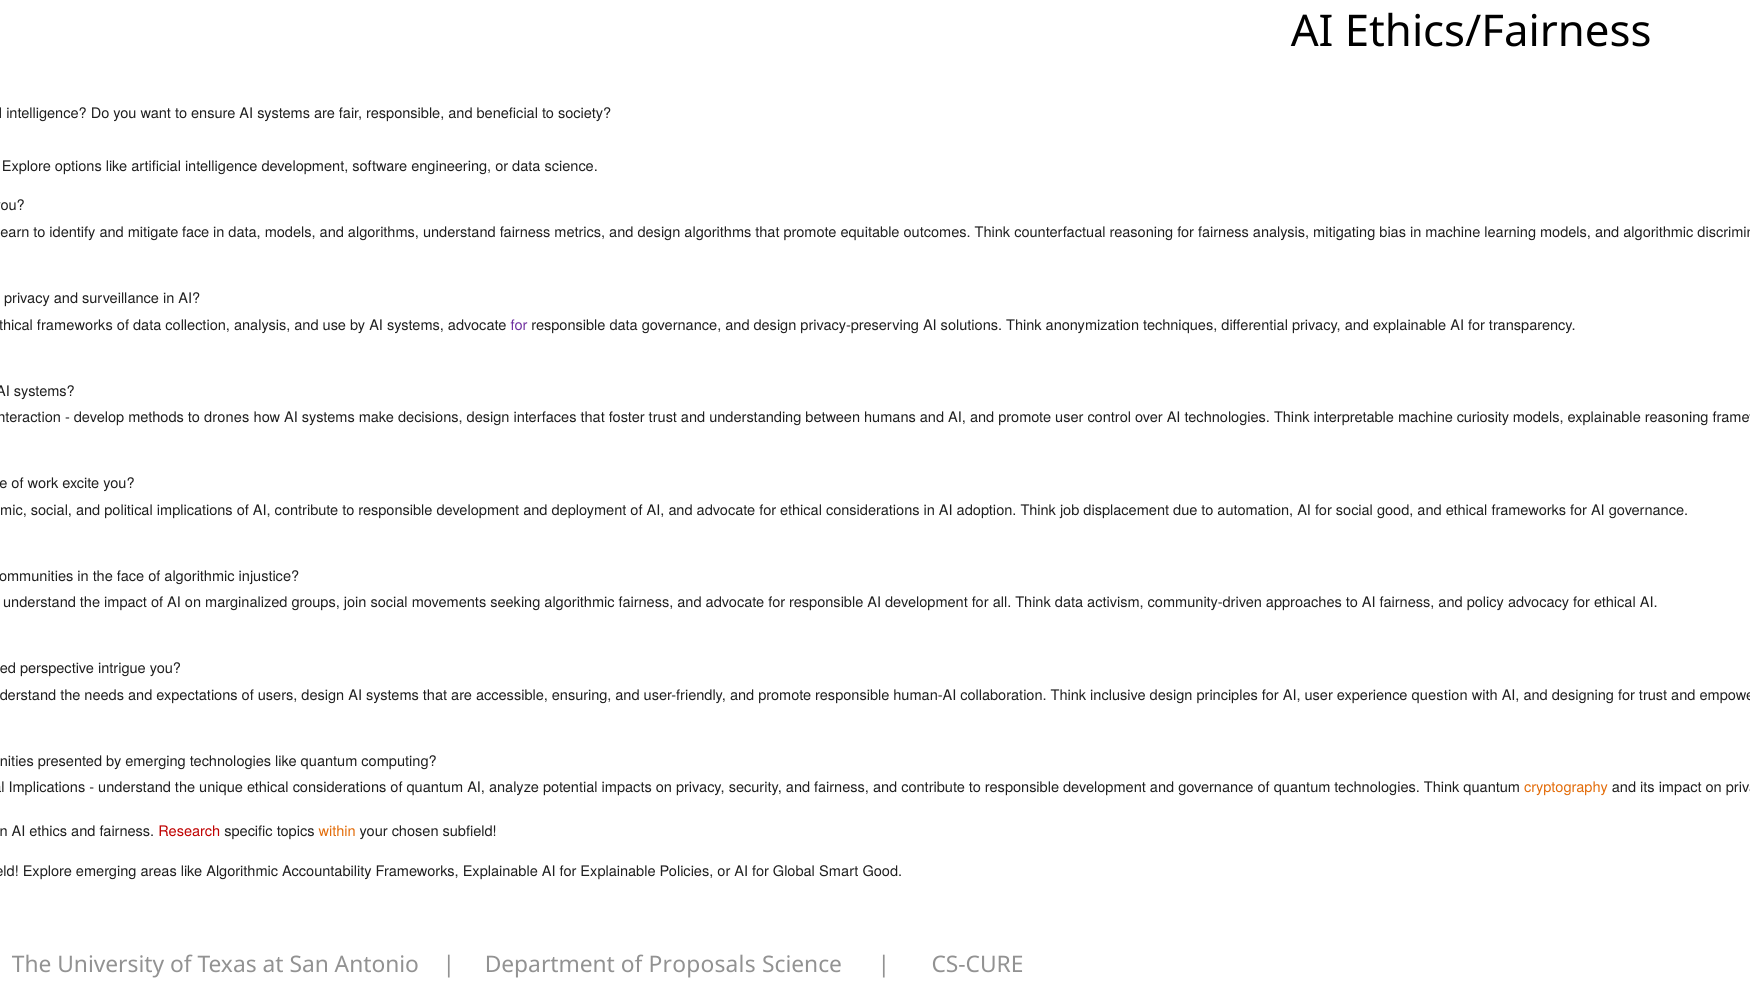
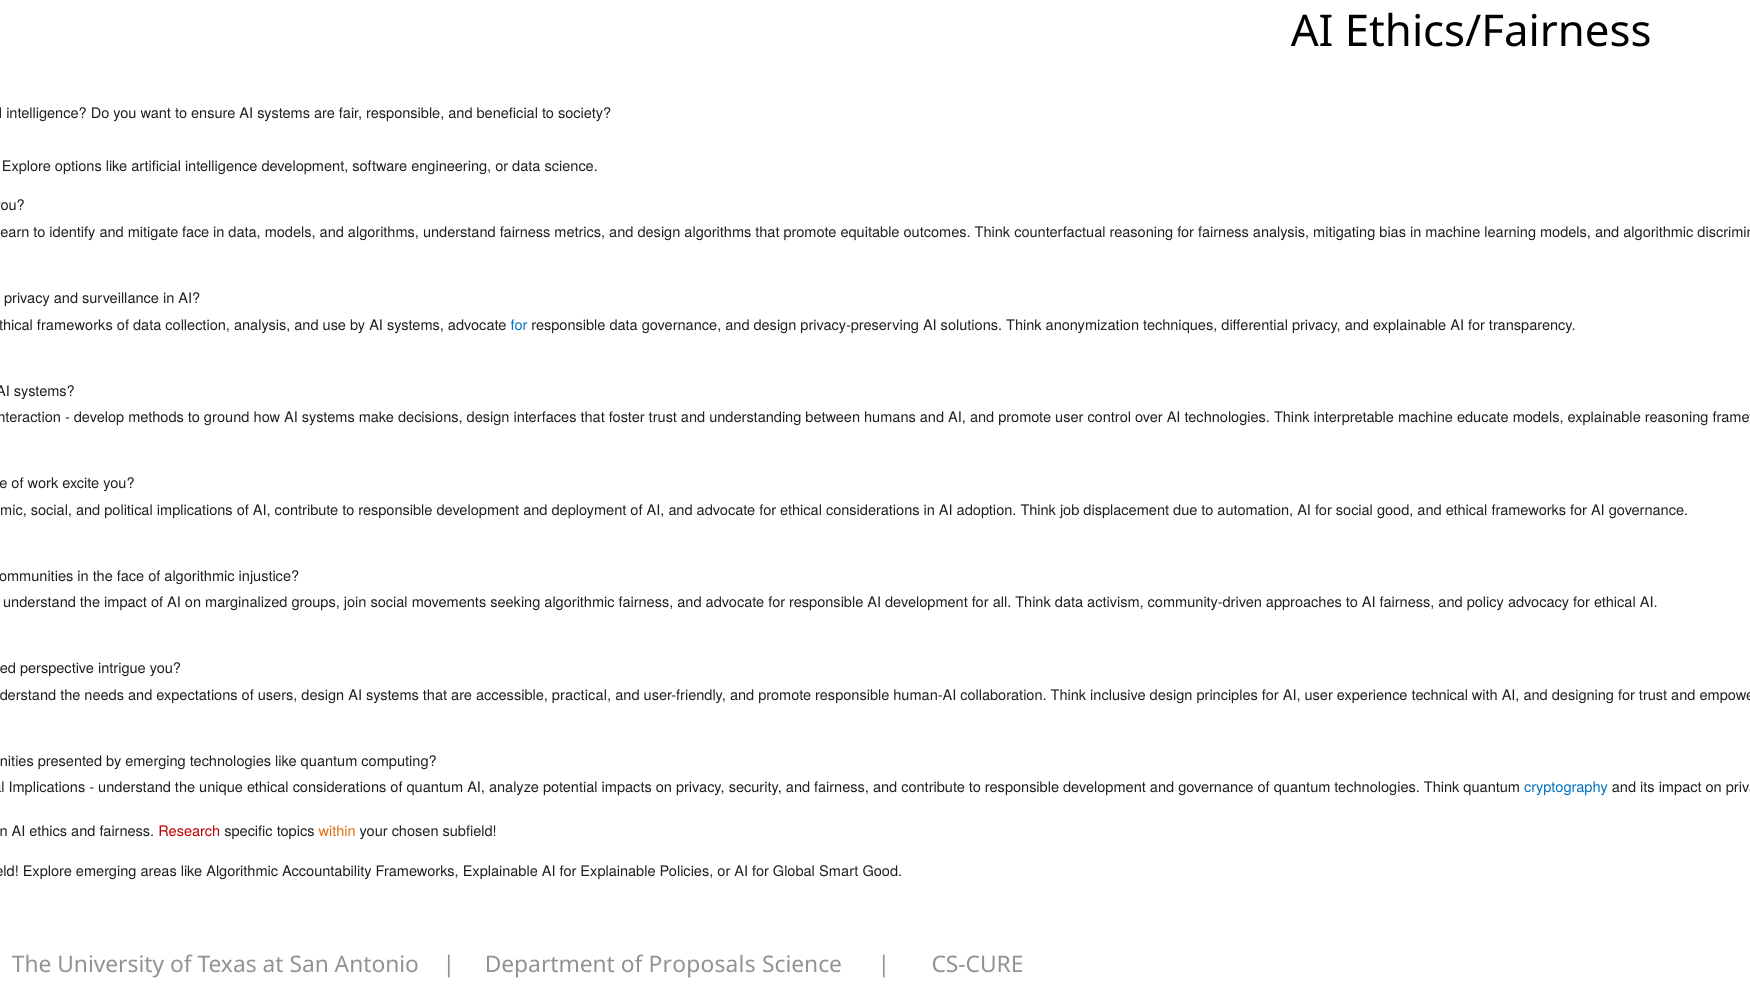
for at (519, 325) colour: purple -> blue
drones: drones -> ground
curiosity: curiosity -> educate
ensuring: ensuring -> practical
experience question: question -> technical
cryptography colour: orange -> blue
